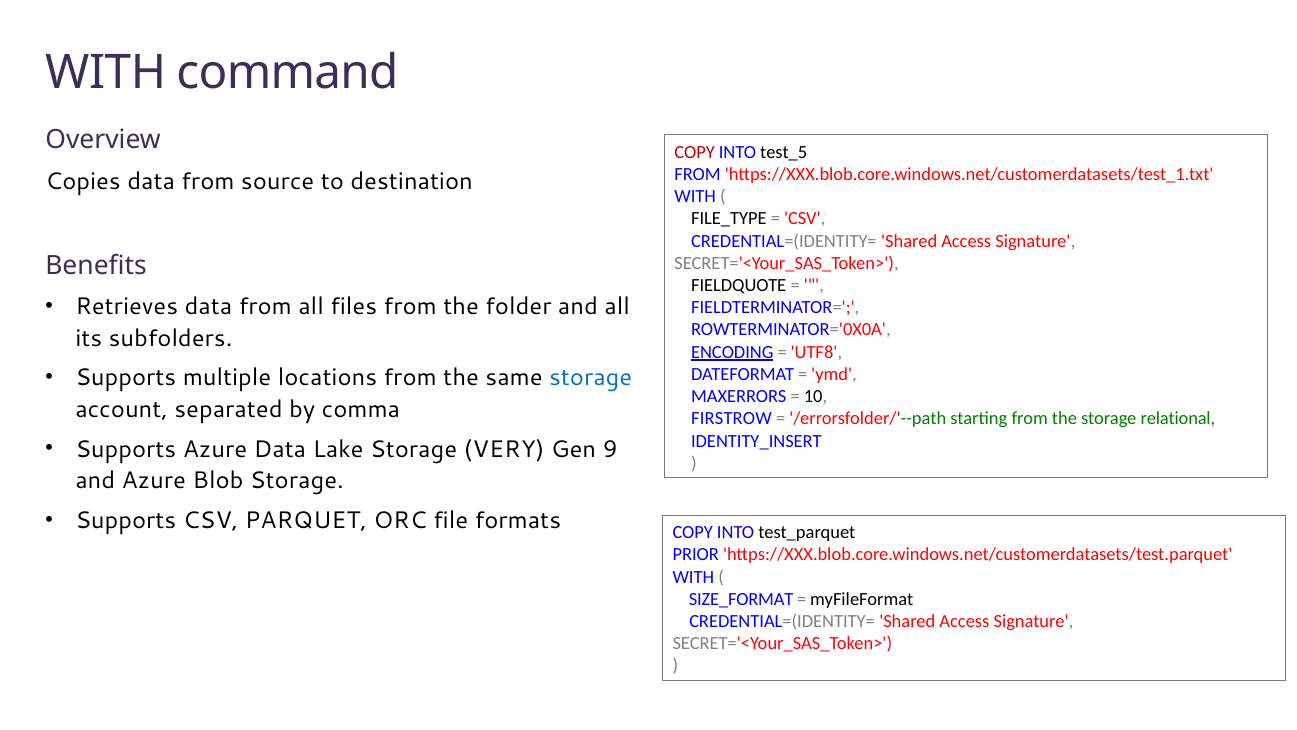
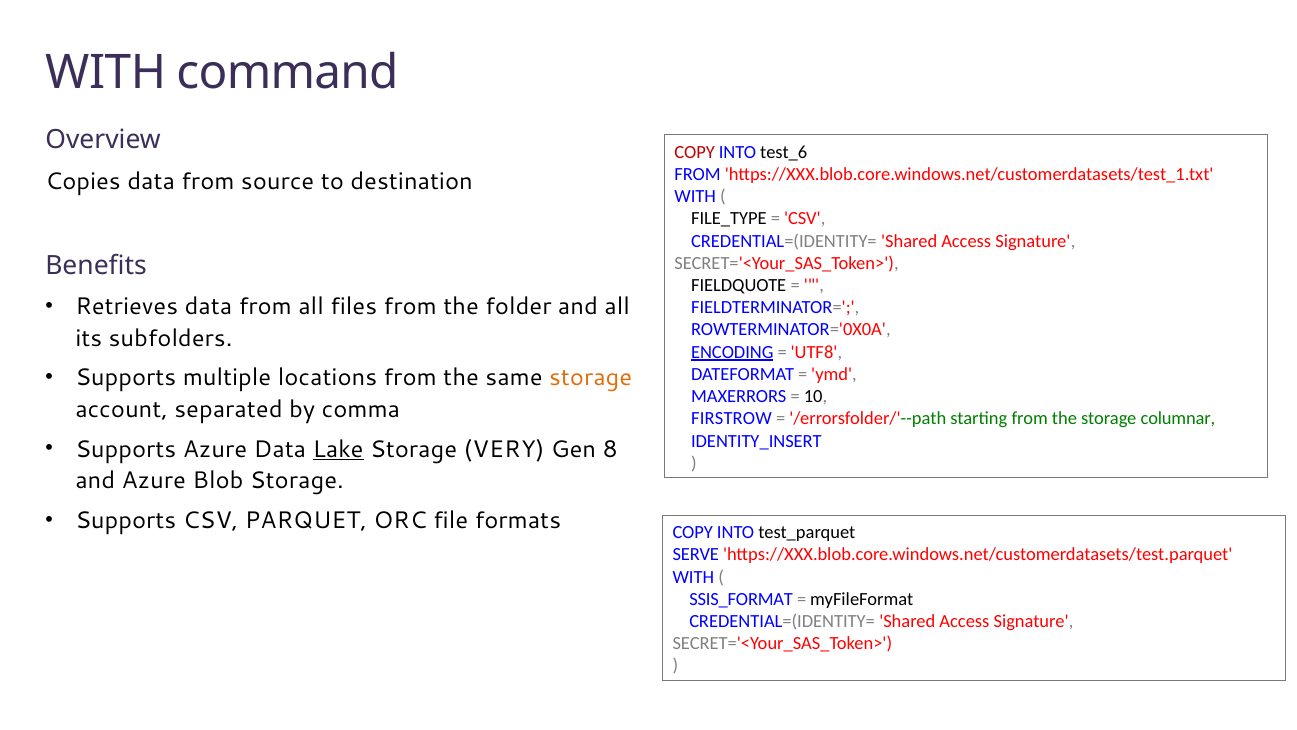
test_5: test_5 -> test_6
storage at (591, 378) colour: blue -> orange
relational: relational -> columnar
Lake underline: none -> present
9: 9 -> 8
PRIOR: PRIOR -> SERVE
SIZE_FORMAT: SIZE_FORMAT -> SSIS_FORMAT
